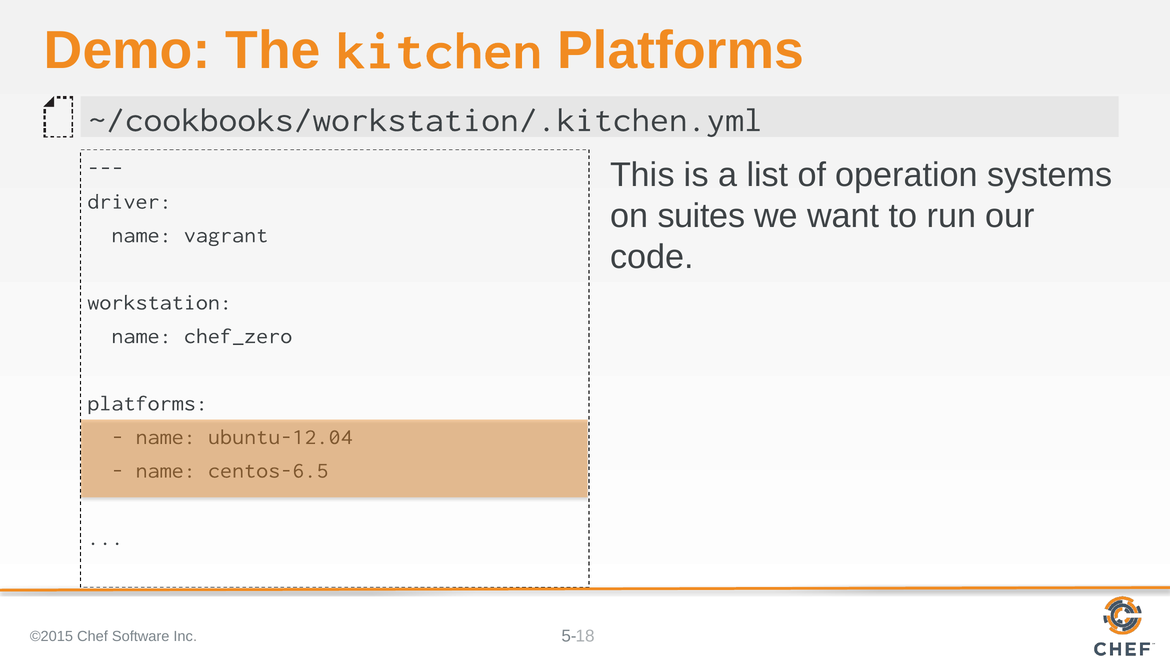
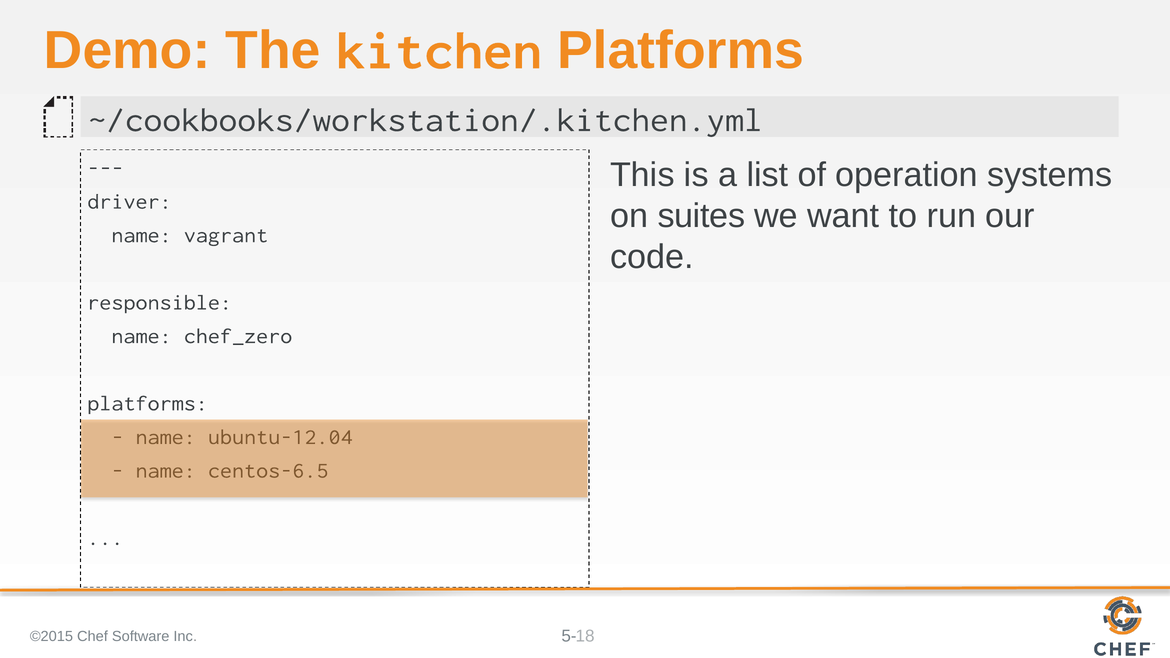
workstation: workstation -> responsible
